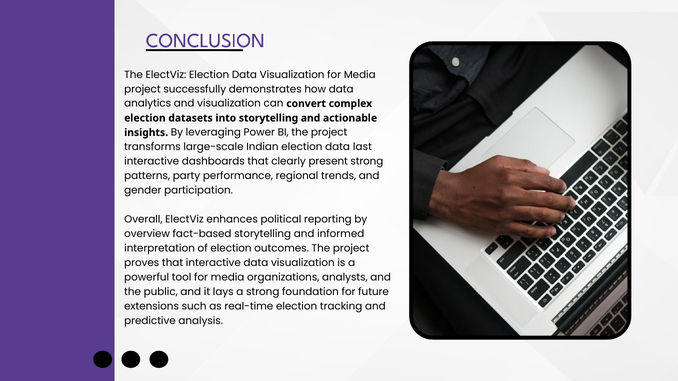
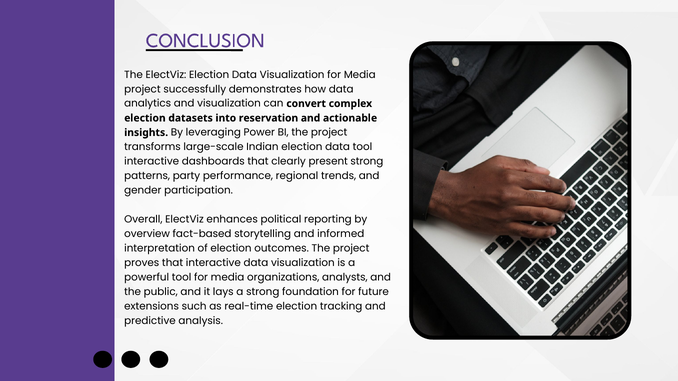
into storytelling: storytelling -> reservation
data last: last -> tool
